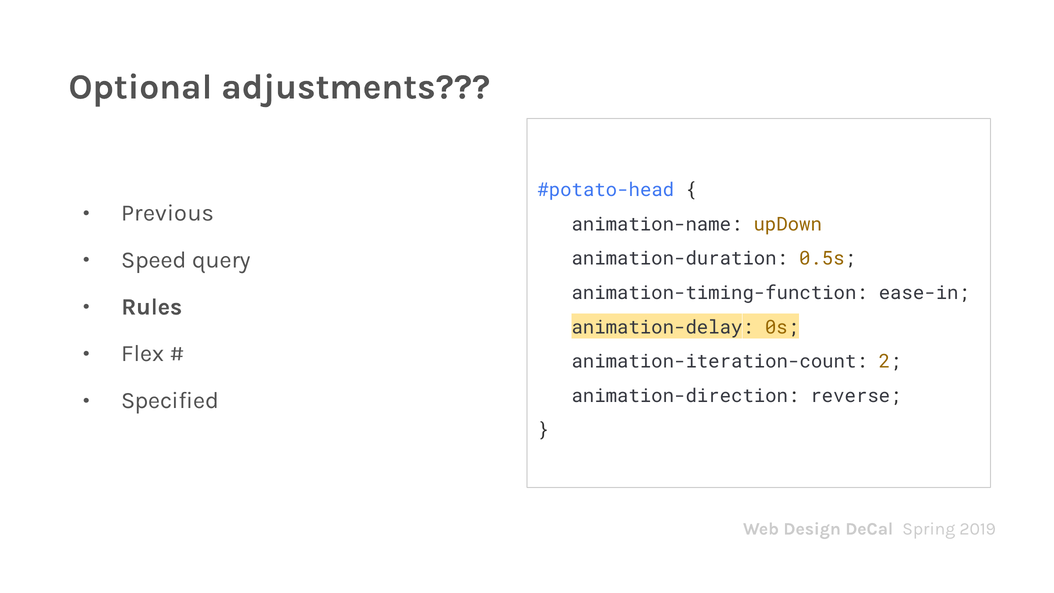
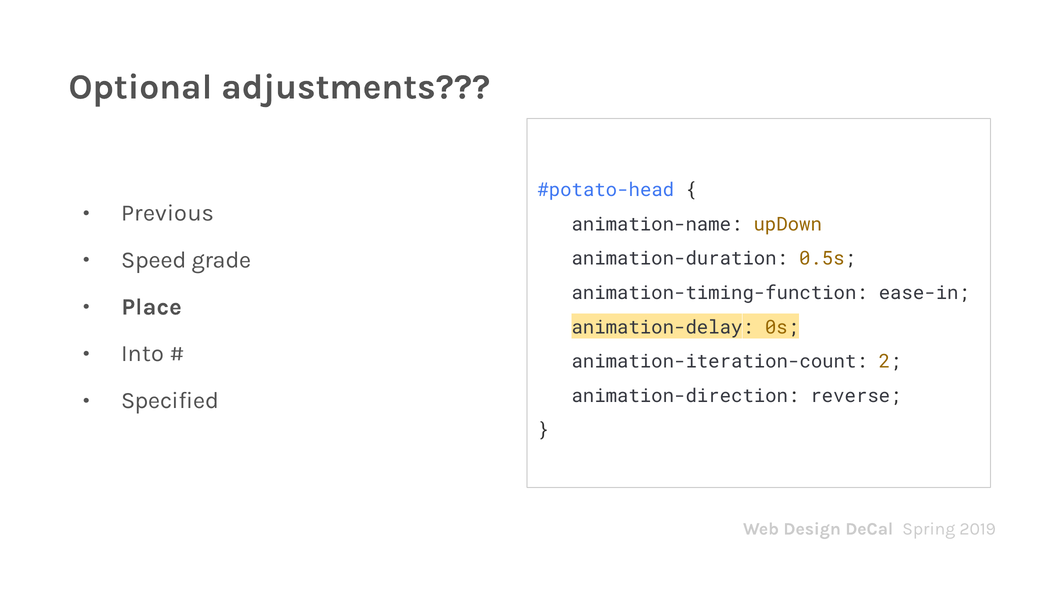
query: query -> grade
Rules: Rules -> Place
Flex: Flex -> Into
